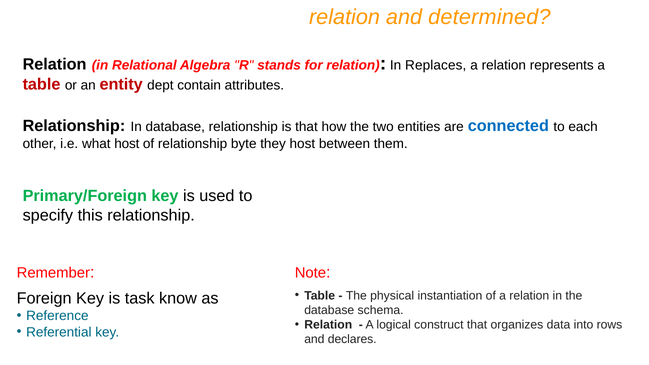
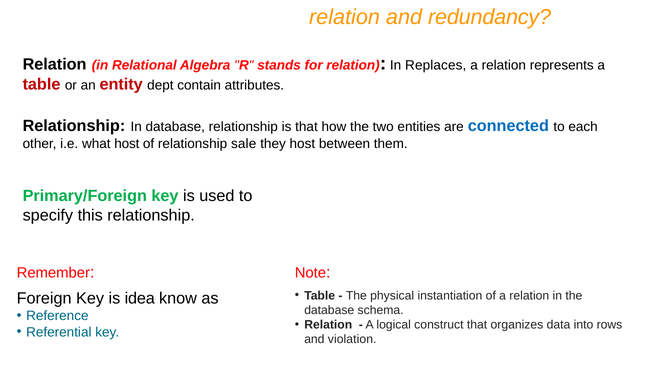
determined: determined -> redundancy
byte: byte -> sale
task: task -> idea
declares: declares -> violation
